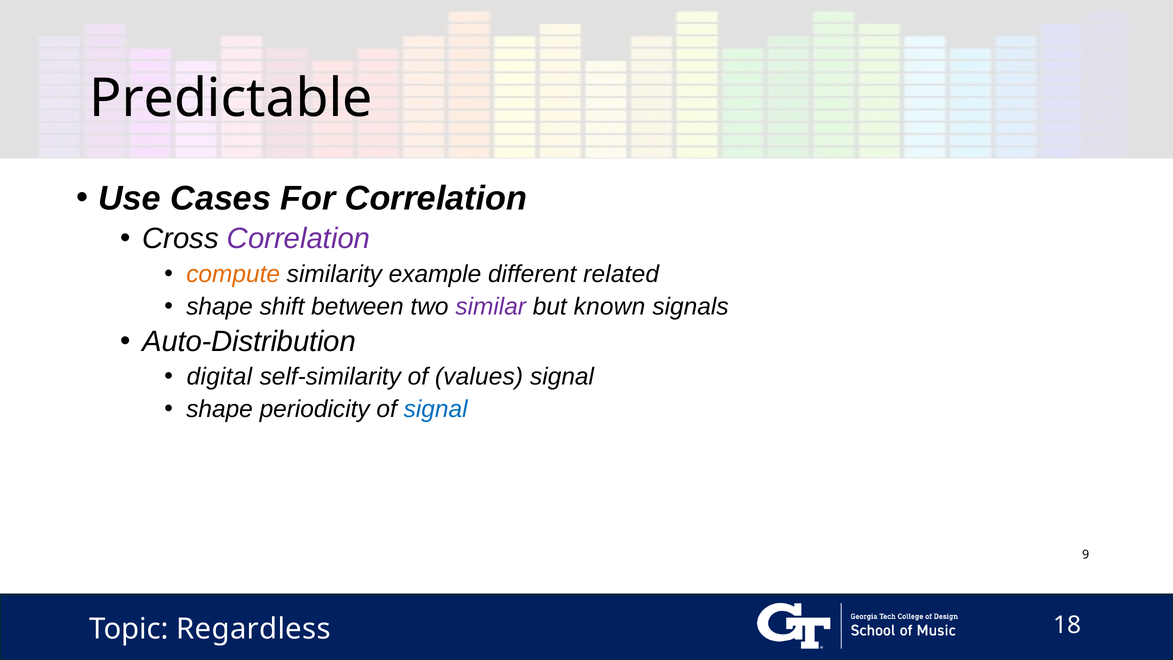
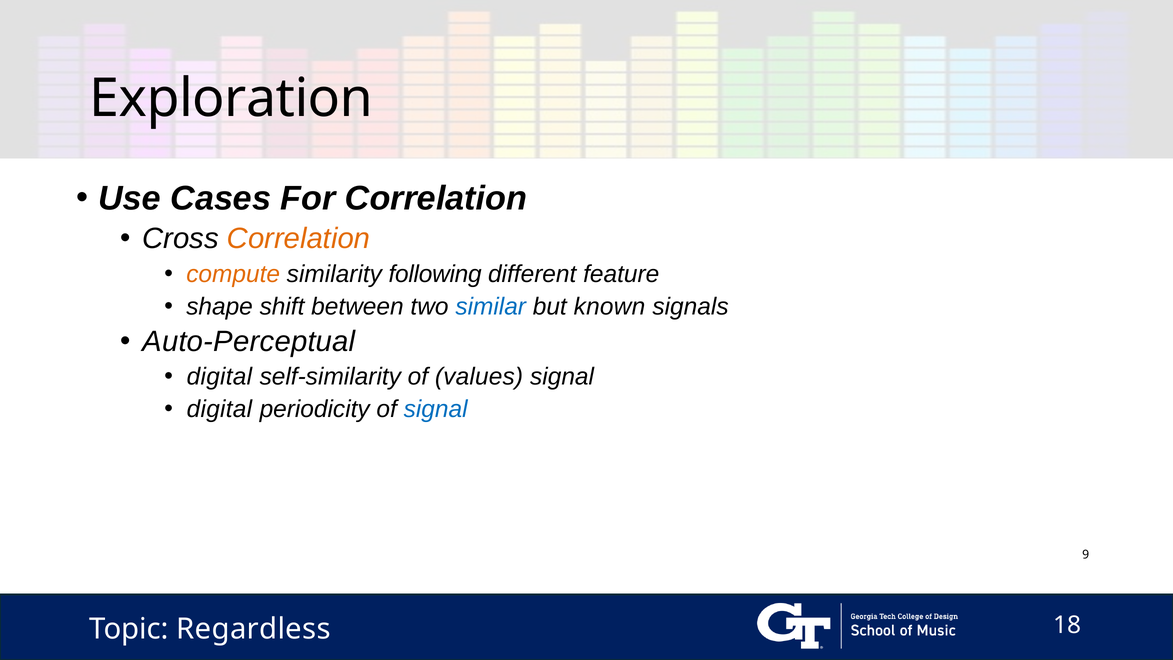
Predictable: Predictable -> Exploration
Correlation at (299, 239) colour: purple -> orange
example: example -> following
related: related -> feature
similar colour: purple -> blue
Auto-Distribution: Auto-Distribution -> Auto-Perceptual
shape at (220, 409): shape -> digital
